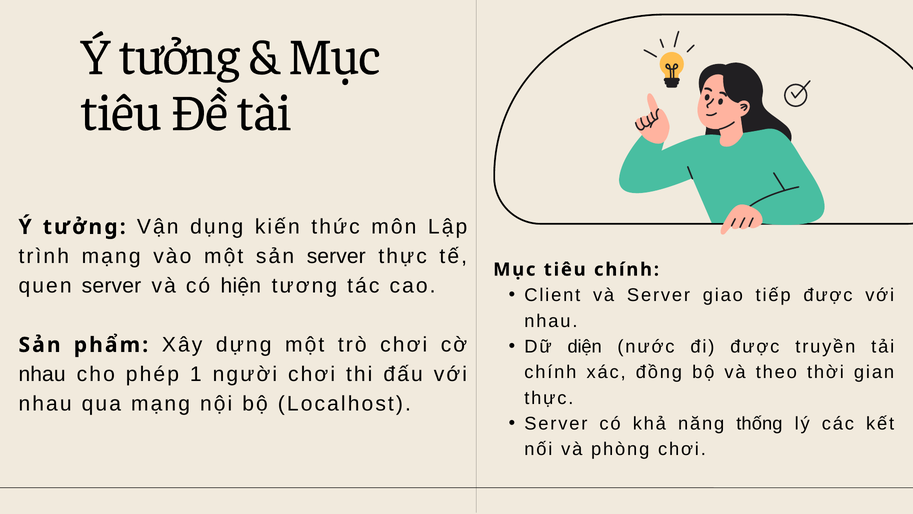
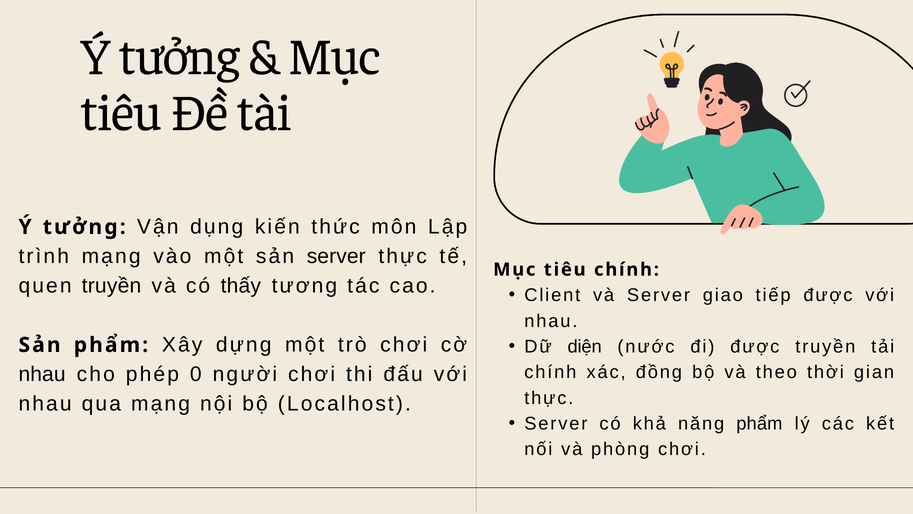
quen server: server -> truyền
hiện: hiện -> thấy
1: 1 -> 0
năng thống: thống -> phẩm
